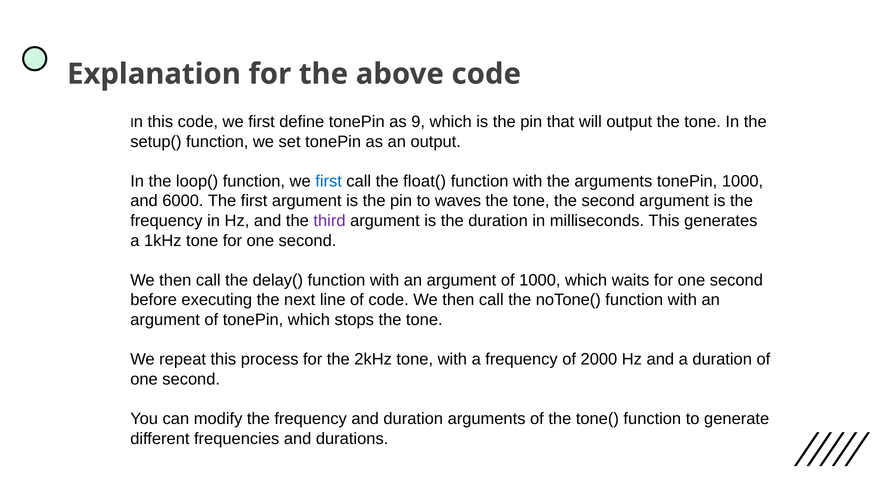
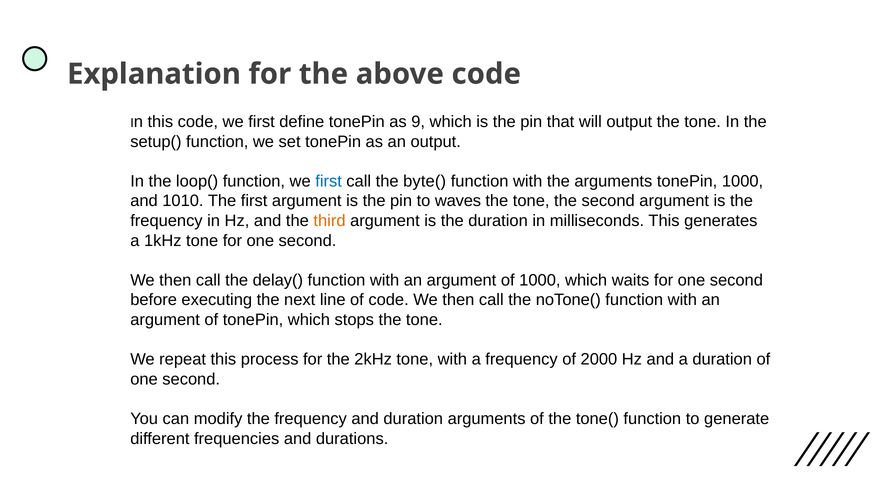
float(: float( -> byte(
6000: 6000 -> 1010
third colour: purple -> orange
